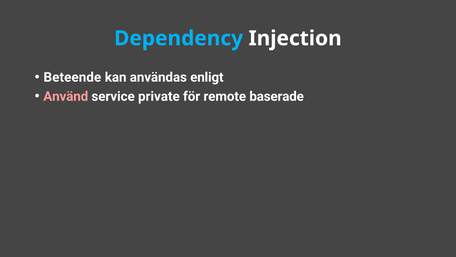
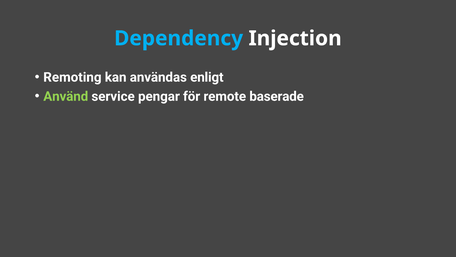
Beteende: Beteende -> Remoting
Använd colour: pink -> light green
private: private -> pengar
